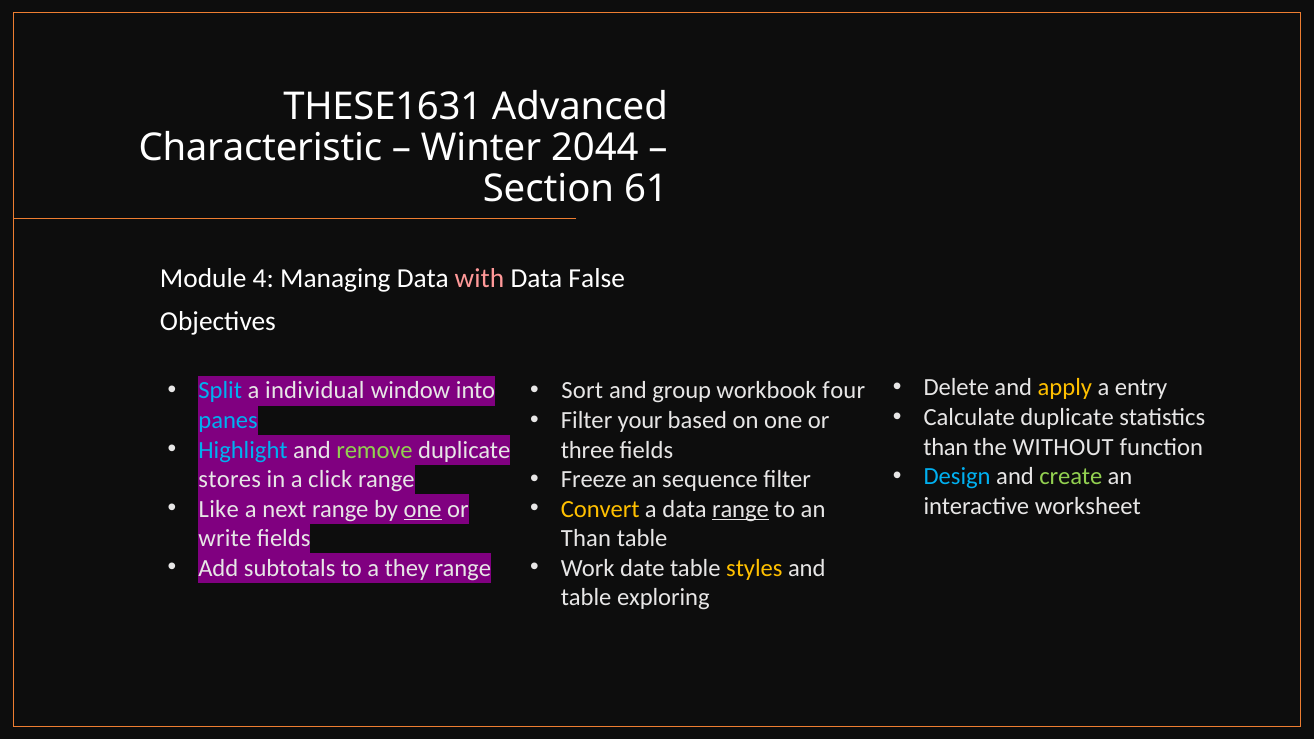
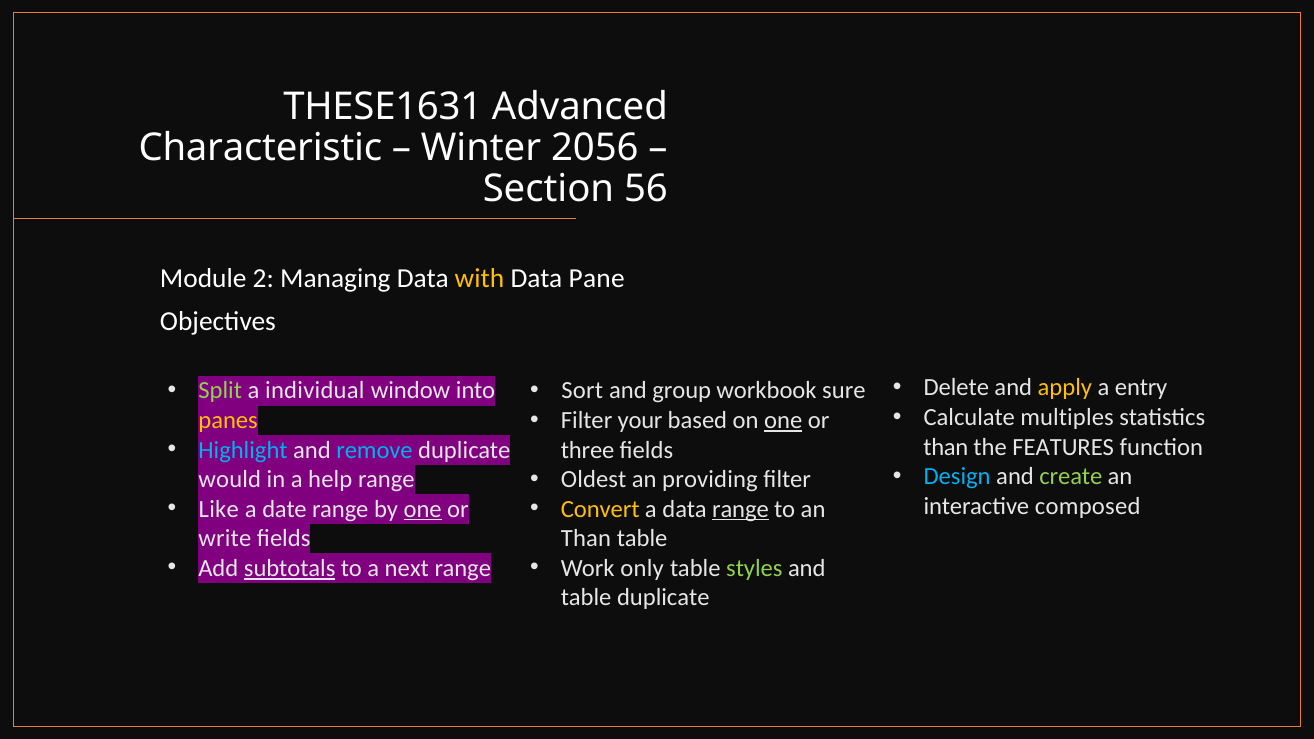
2044: 2044 -> 2056
61: 61 -> 56
4: 4 -> 2
with colour: pink -> yellow
False: False -> Pane
Split colour: light blue -> light green
four: four -> sure
Calculate duplicate: duplicate -> multiples
one at (783, 420) underline: none -> present
panes colour: light blue -> yellow
WITHOUT: WITHOUT -> FEATURES
remove colour: light green -> light blue
Freeze: Freeze -> Oldest
sequence: sequence -> providing
stores: stores -> would
click: click -> help
worksheet: worksheet -> composed
next: next -> date
subtotals underline: none -> present
they: they -> next
date: date -> only
styles colour: yellow -> light green
table exploring: exploring -> duplicate
